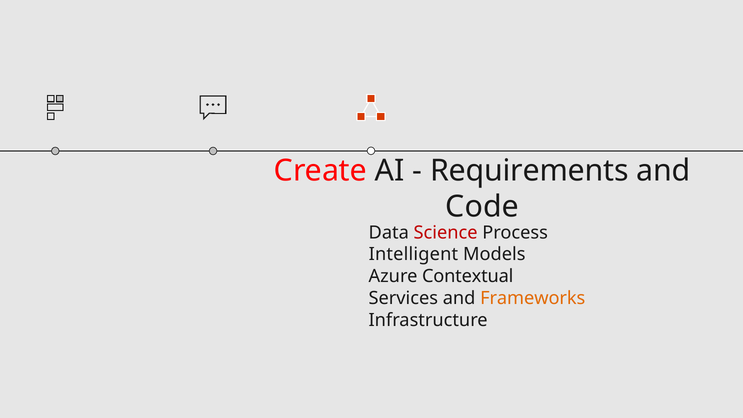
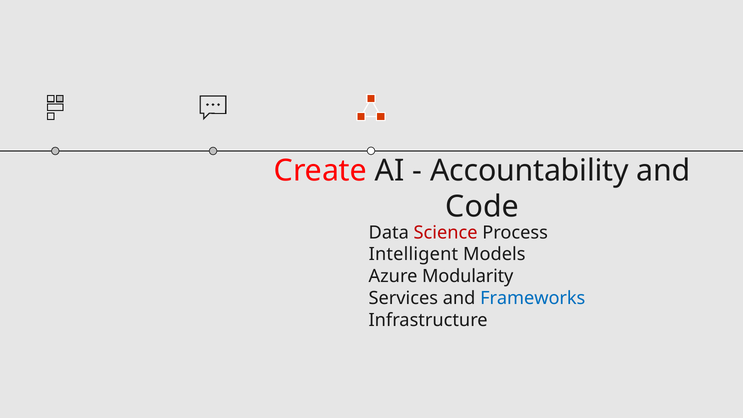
Requirements: Requirements -> Accountability
Contextual: Contextual -> Modularity
Frameworks colour: orange -> blue
